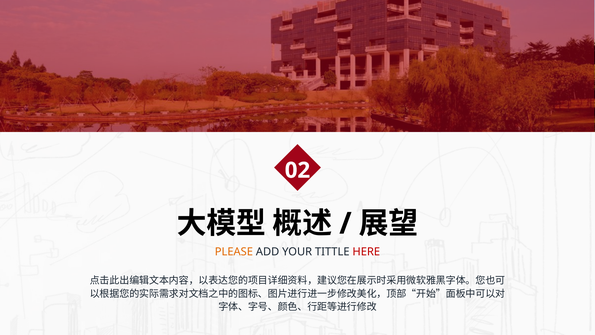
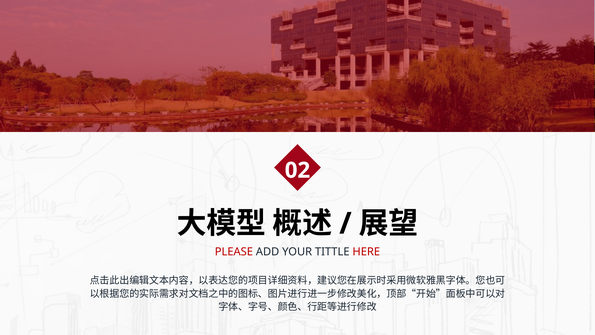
PLEASE colour: orange -> red
